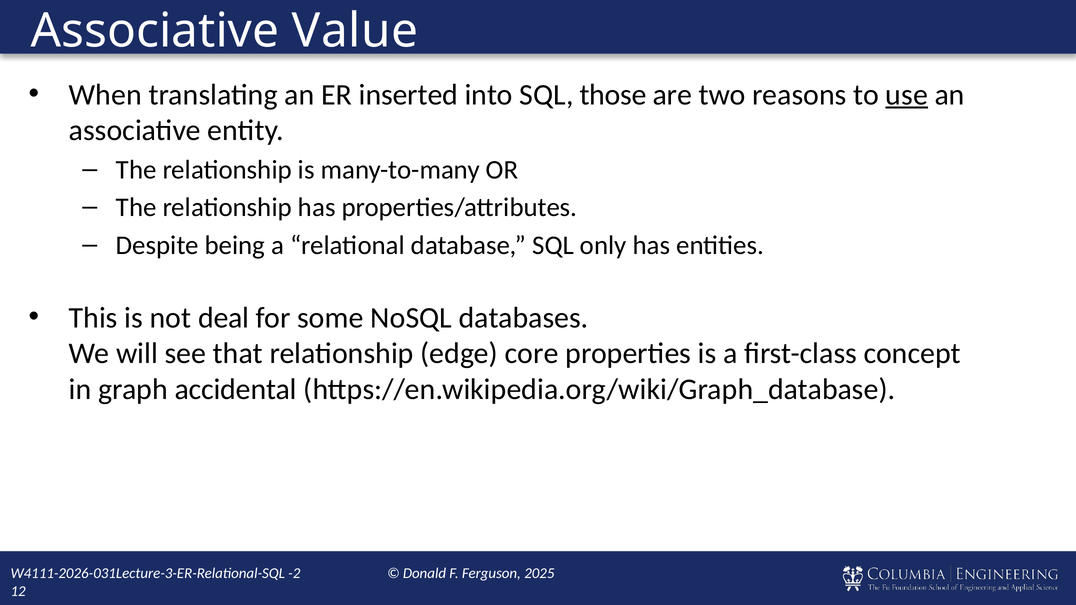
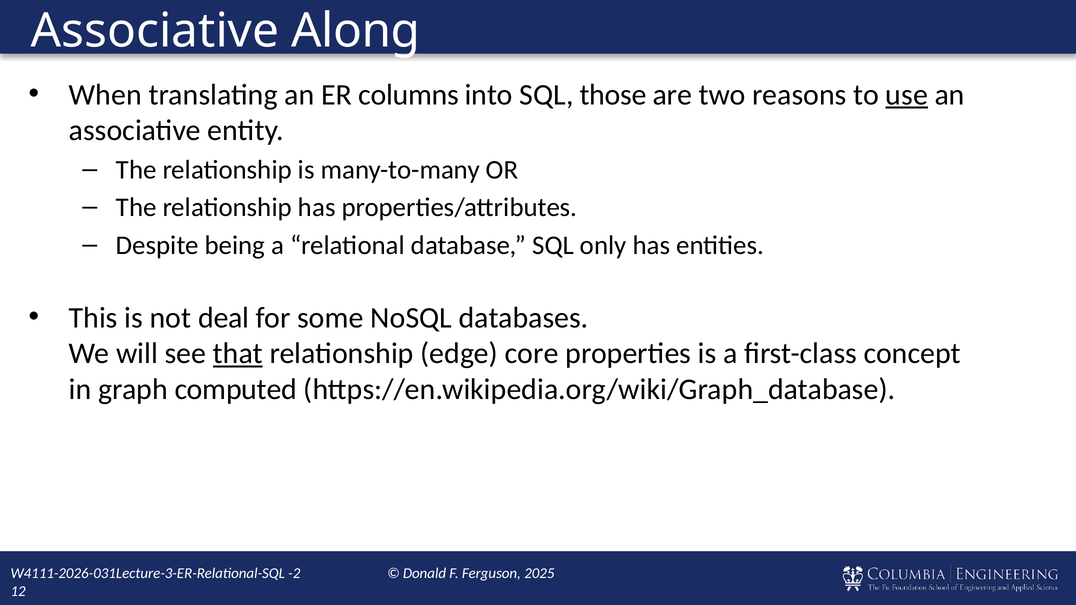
Value: Value -> Along
inserted: inserted -> columns
that underline: none -> present
accidental: accidental -> computed
